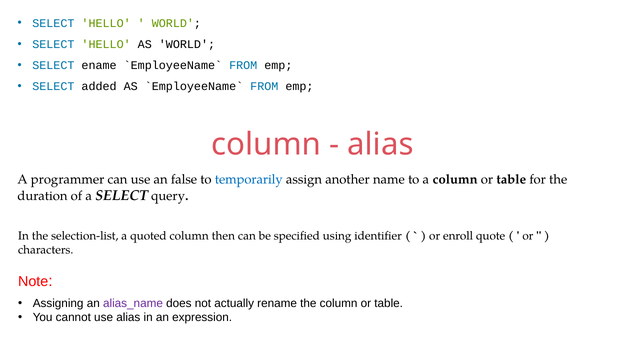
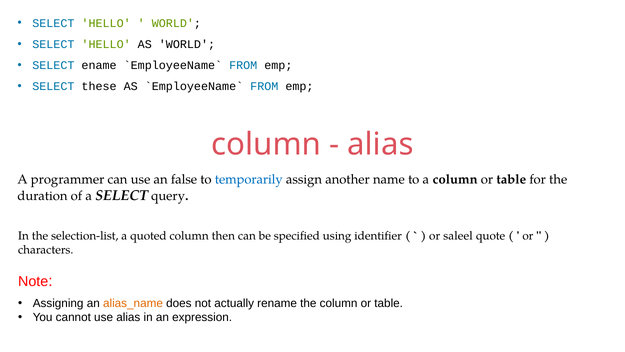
added: added -> these
enroll: enroll -> saleel
alias_name colour: purple -> orange
